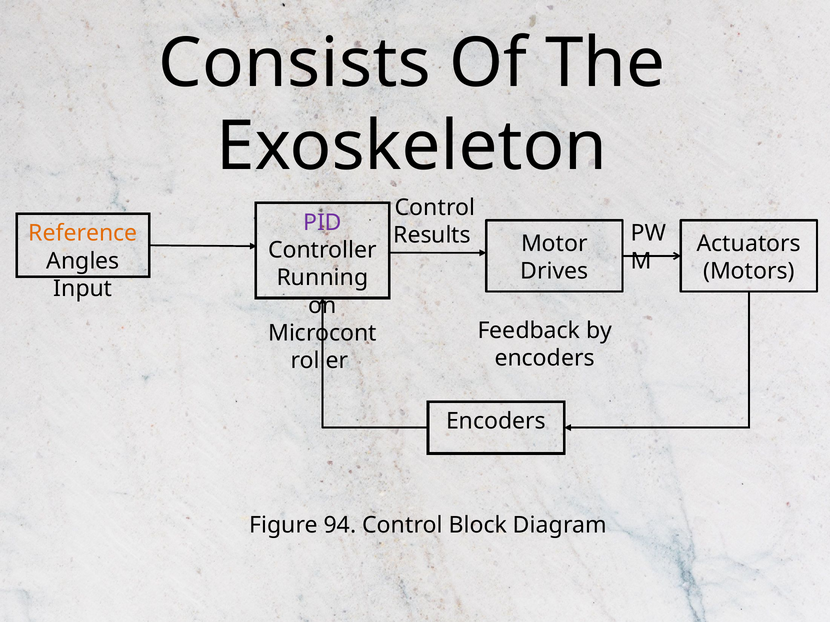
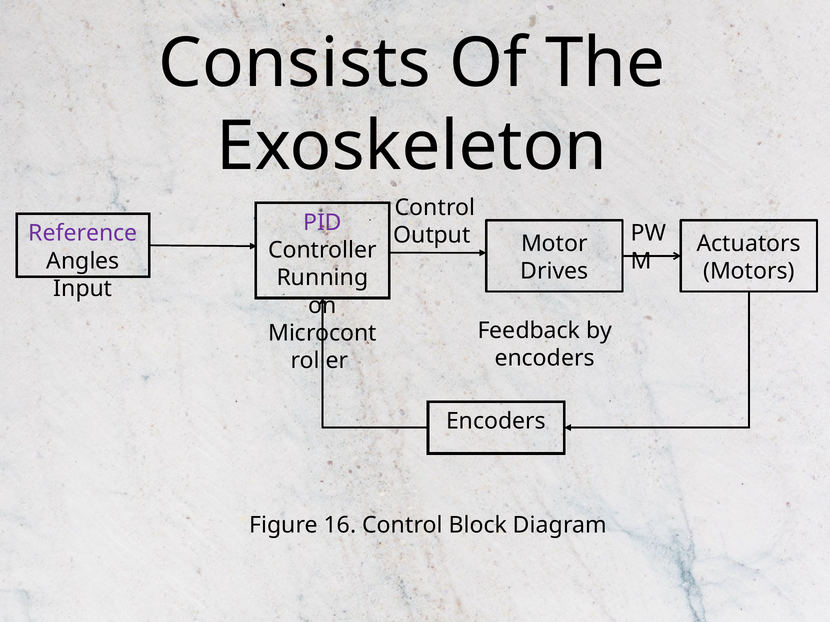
Reference colour: orange -> purple
Results: Results -> Output
94: 94 -> 16
